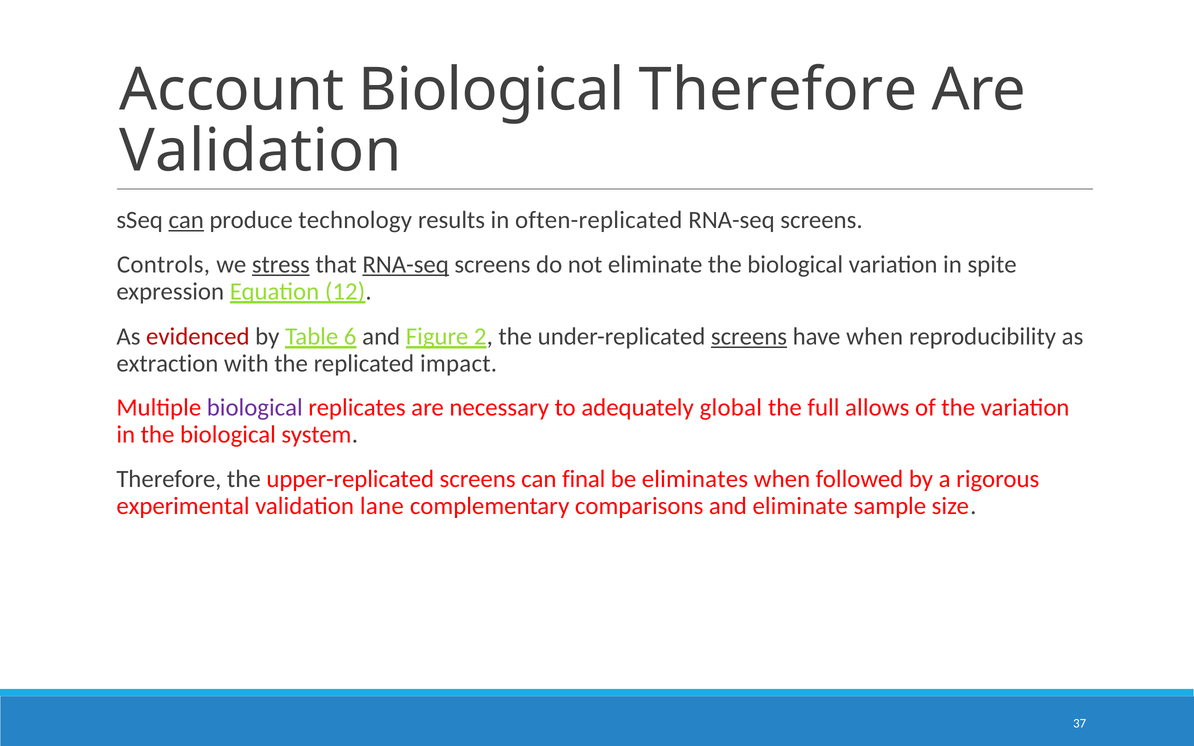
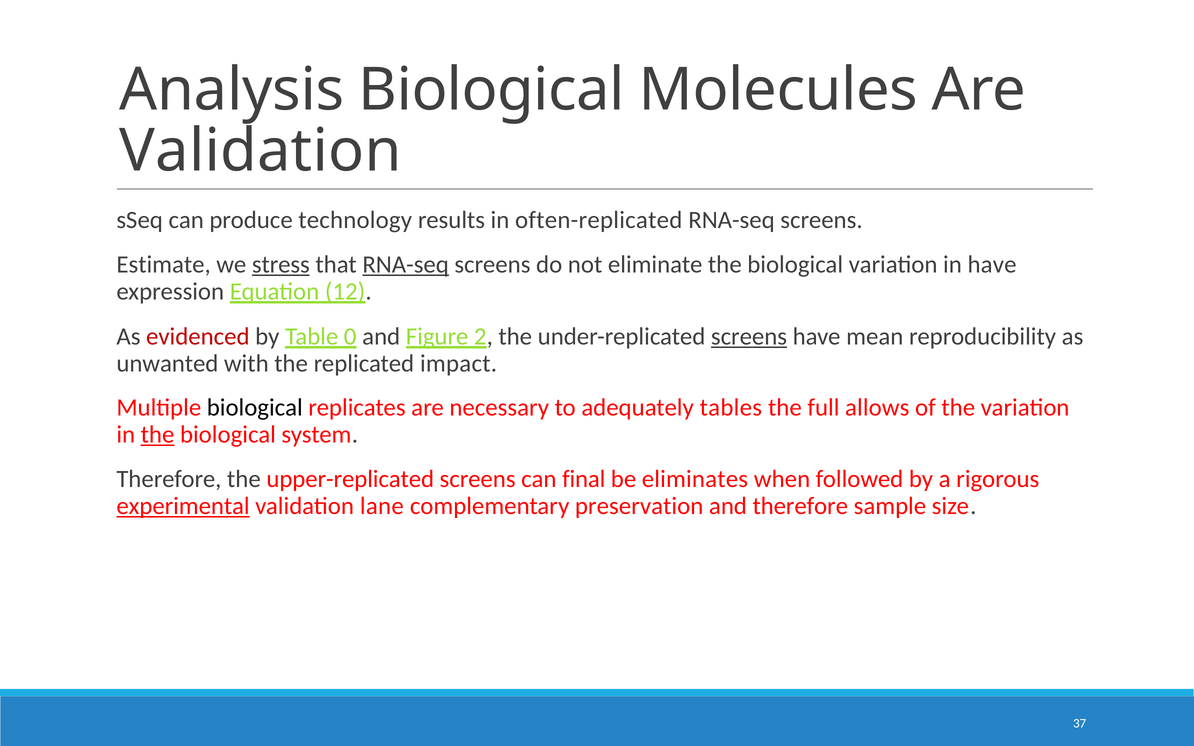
Account: Account -> Analysis
Biological Therefore: Therefore -> Molecules
can at (186, 220) underline: present -> none
Controls: Controls -> Estimate
in spite: spite -> have
6: 6 -> 0
have when: when -> mean
extraction: extraction -> unwanted
biological at (255, 408) colour: purple -> black
global: global -> tables
the at (158, 435) underline: none -> present
experimental underline: none -> present
comparisons: comparisons -> preservation
and eliminate: eliminate -> therefore
